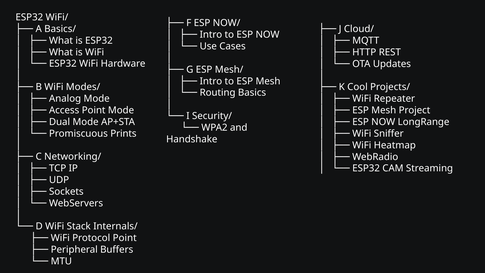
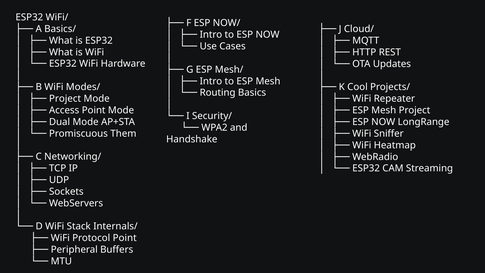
Analog at (65, 99): Analog -> Project
Prints: Prints -> Them
